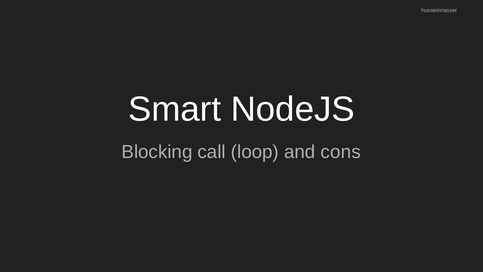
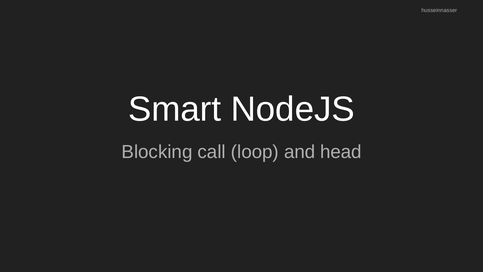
cons: cons -> head
